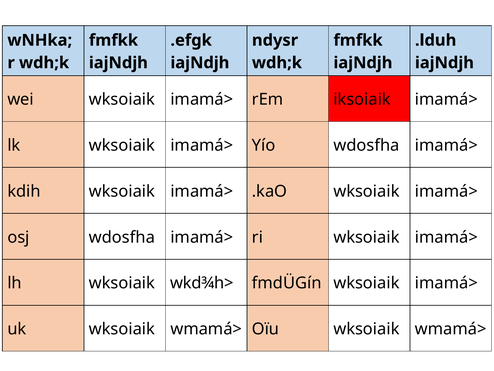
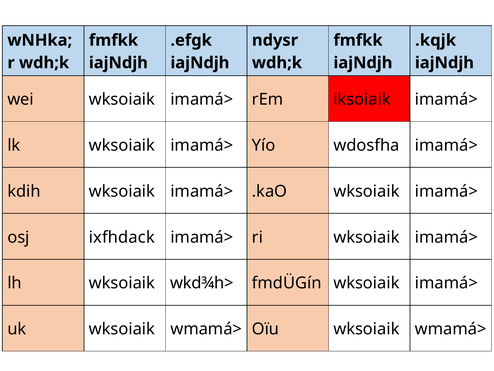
.lduh: .lduh -> .kqjk
osj wdosfha: wdosfha -> ixfhdack
